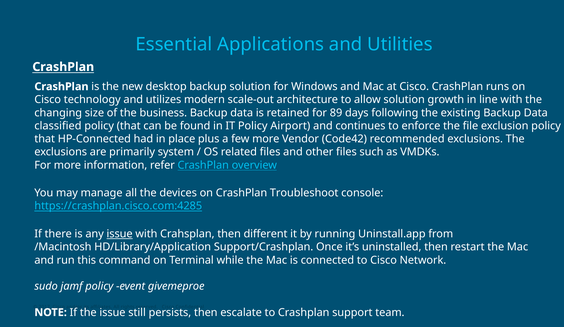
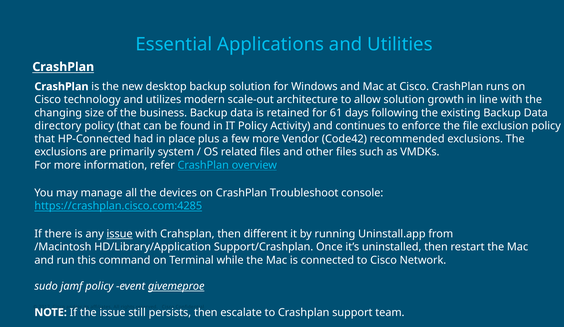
89: 89 -> 61
classified: classified -> directory
Airport: Airport -> Activity
givemeproe underline: none -> present
